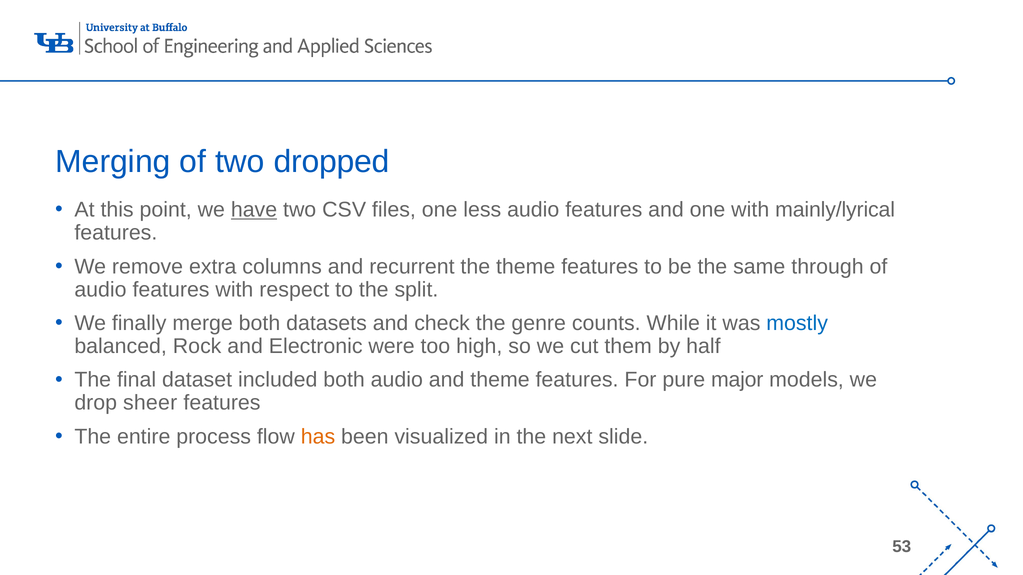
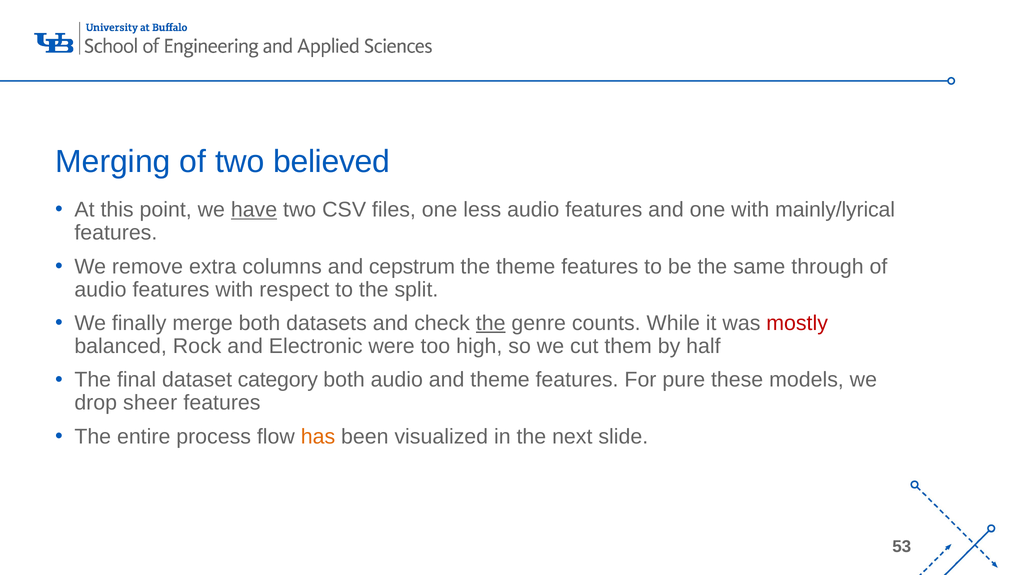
dropped: dropped -> believed
recurrent: recurrent -> cepstrum
the at (491, 323) underline: none -> present
mostly colour: blue -> red
included: included -> category
major: major -> these
